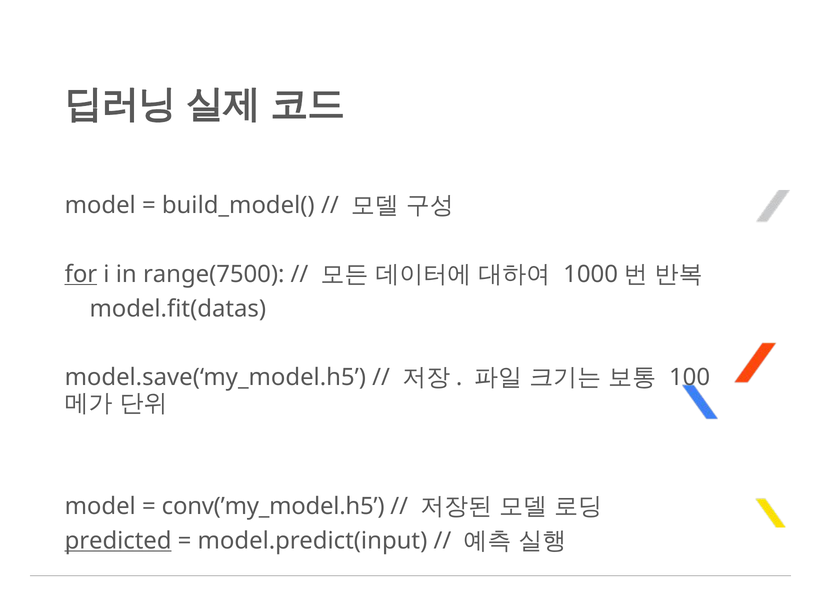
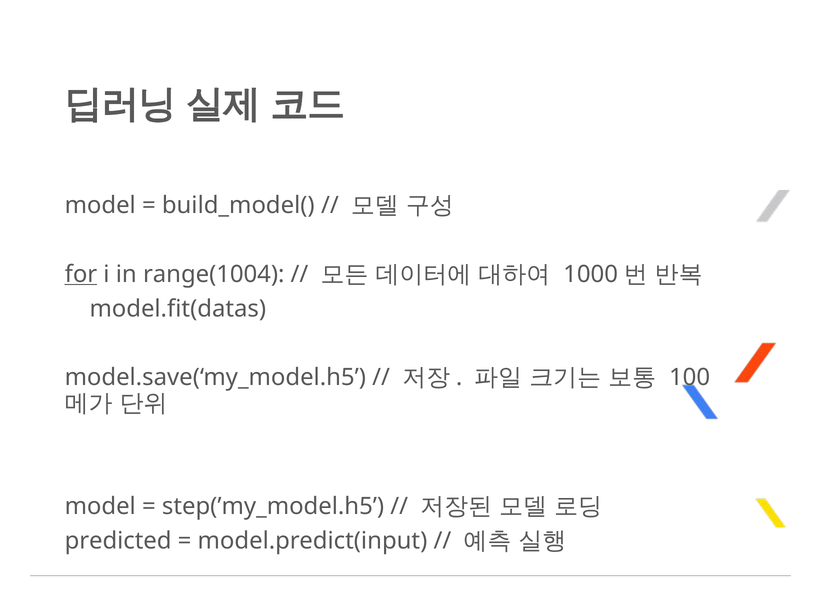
range(7500: range(7500 -> range(1004
conv(’my_model.h5: conv(’my_model.h5 -> step(’my_model.h5
predicted underline: present -> none
